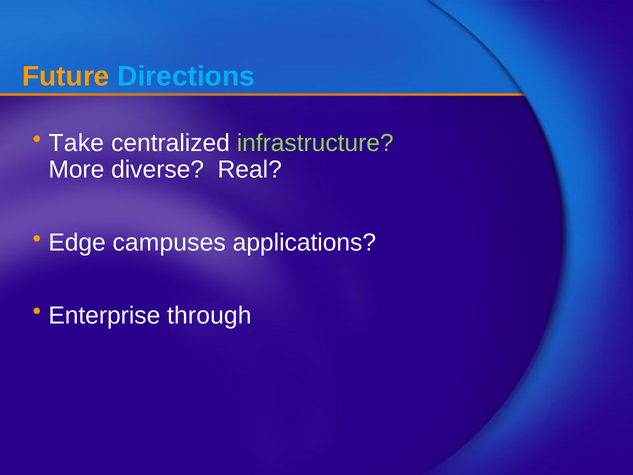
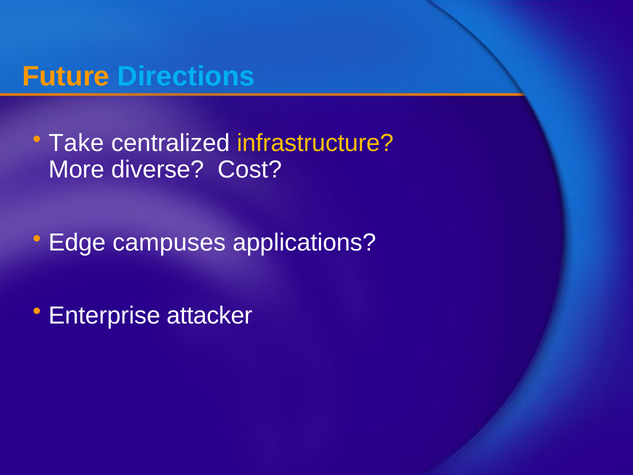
infrastructure colour: light green -> yellow
Real: Real -> Cost
through: through -> attacker
